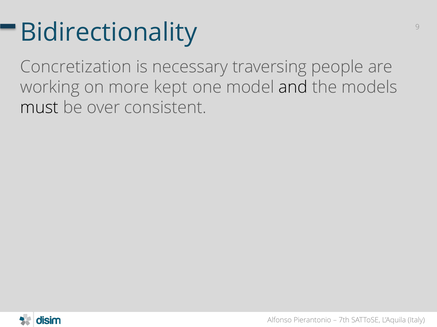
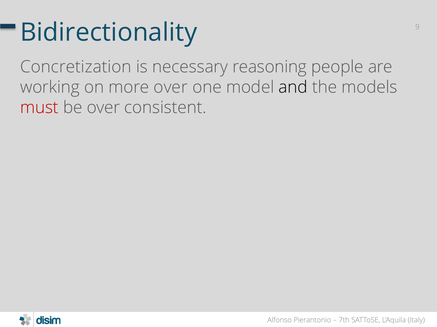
traversing: traversing -> reasoning
more kept: kept -> over
must colour: black -> red
